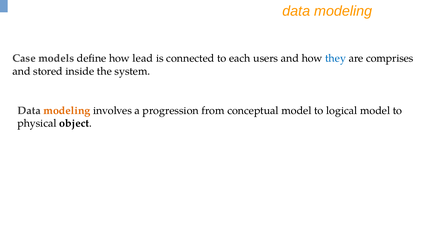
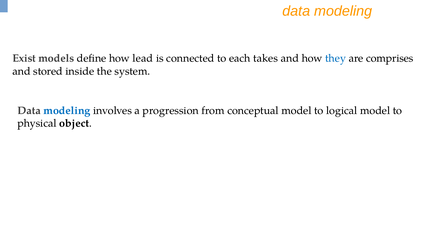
Case: Case -> Exist
users: users -> takes
modeling at (67, 111) colour: orange -> blue
